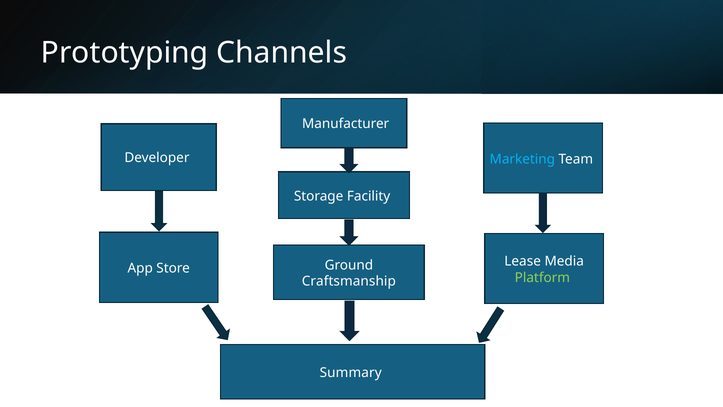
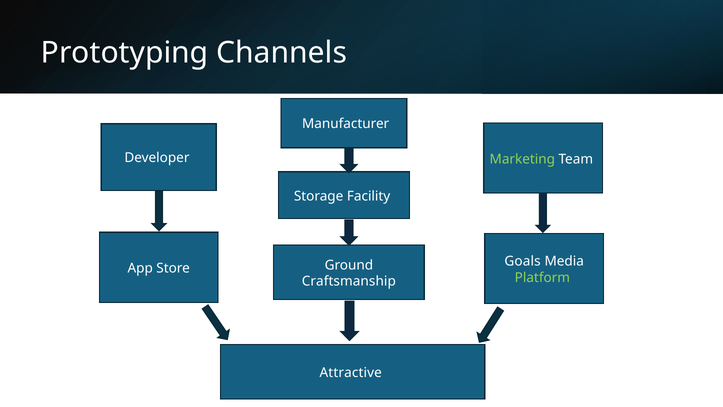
Marketing colour: light blue -> light green
Lease: Lease -> Goals
Summary: Summary -> Attractive
